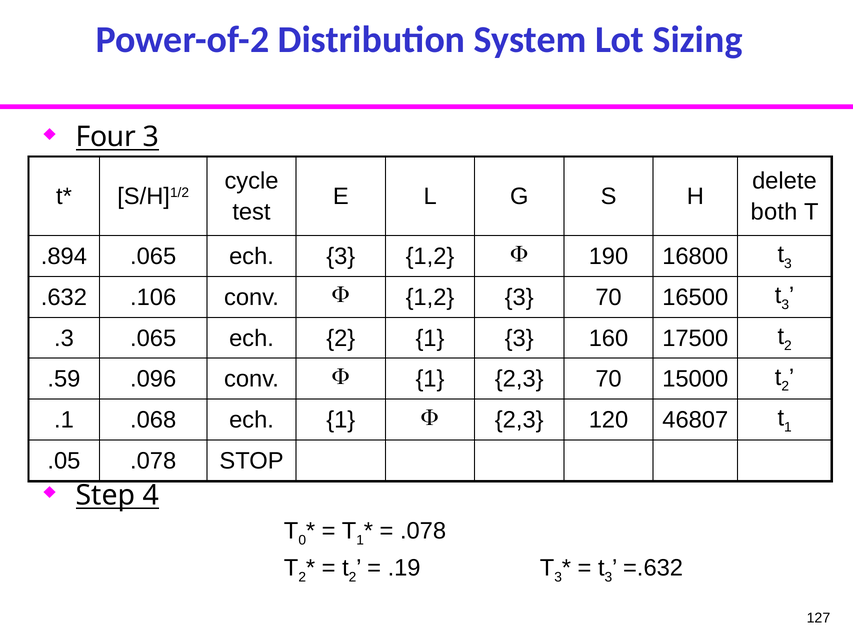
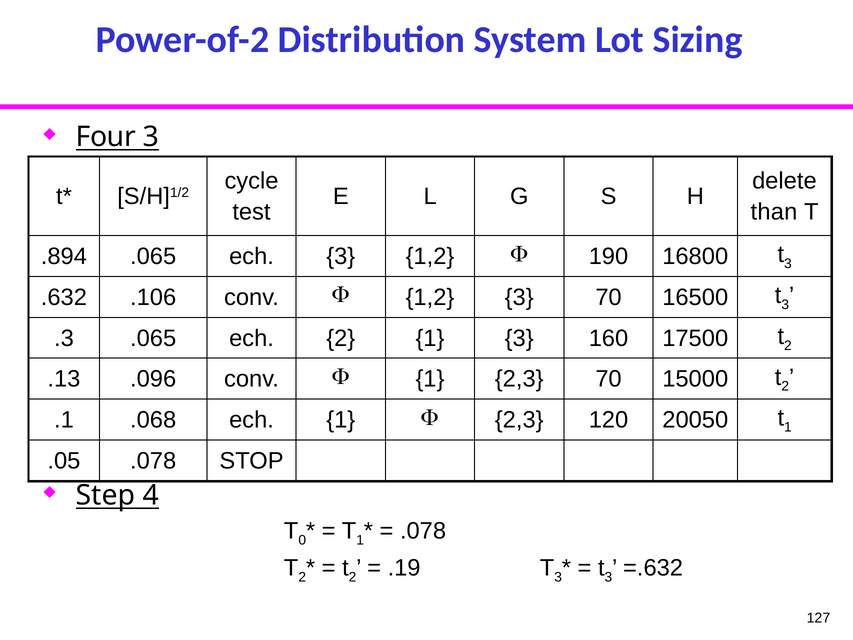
both: both -> than
.59: .59 -> .13
46807: 46807 -> 20050
